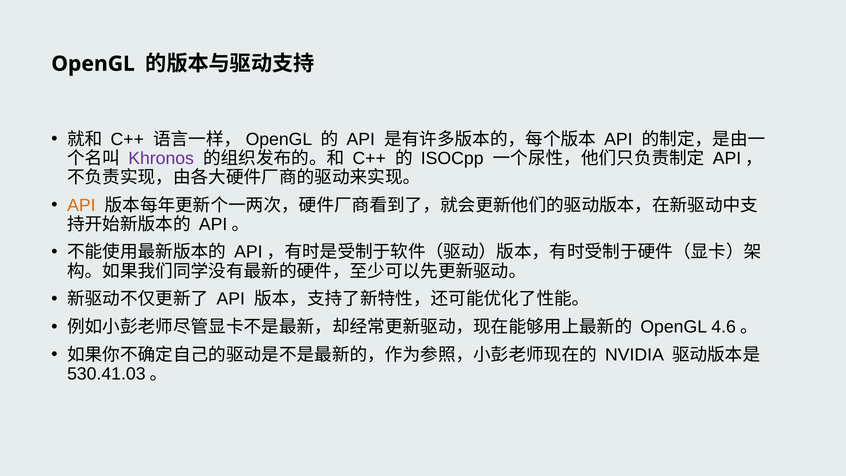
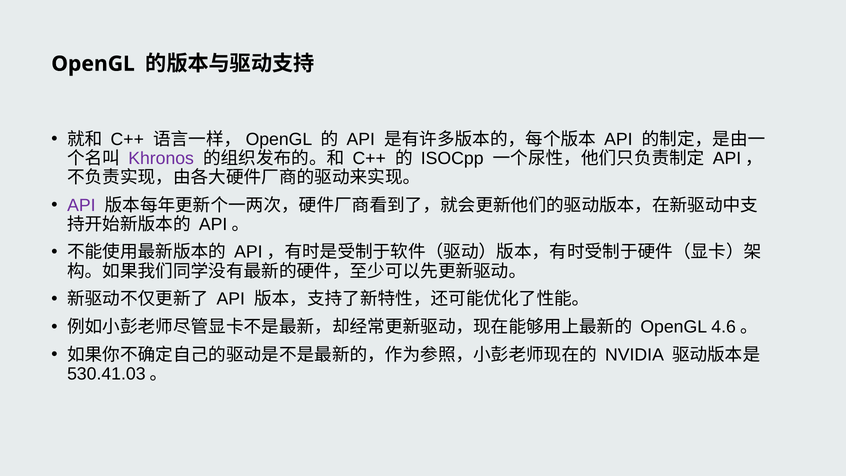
API at (81, 205) colour: orange -> purple
